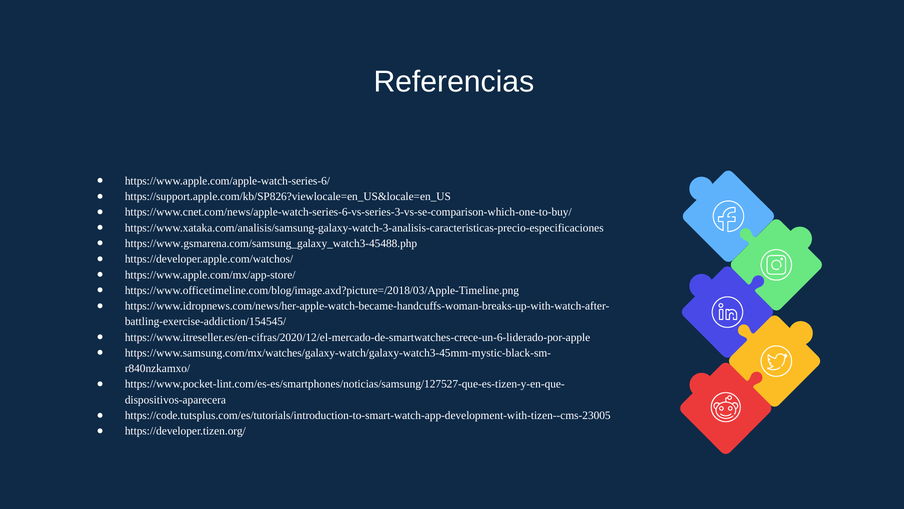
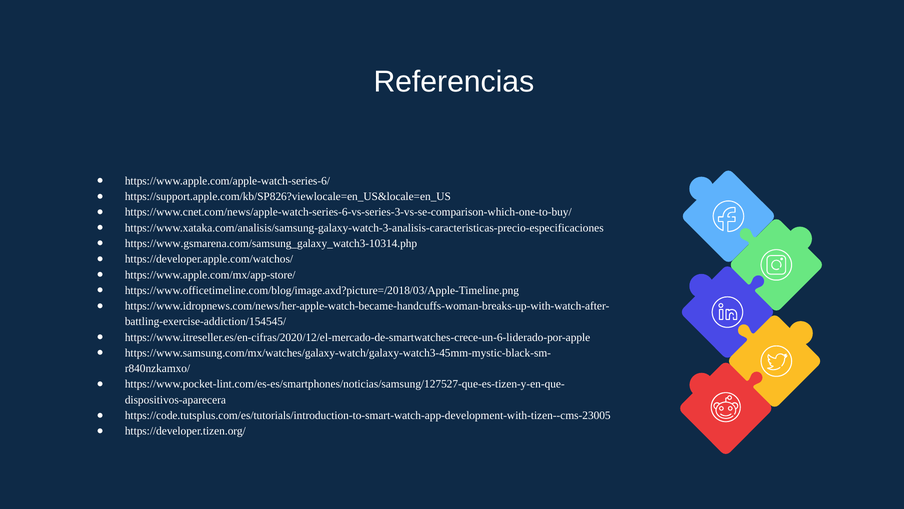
https://www.gsmarena.com/samsung_galaxy_watch3-45488.php: https://www.gsmarena.com/samsung_galaxy_watch3-45488.php -> https://www.gsmarena.com/samsung_galaxy_watch3-10314.php
